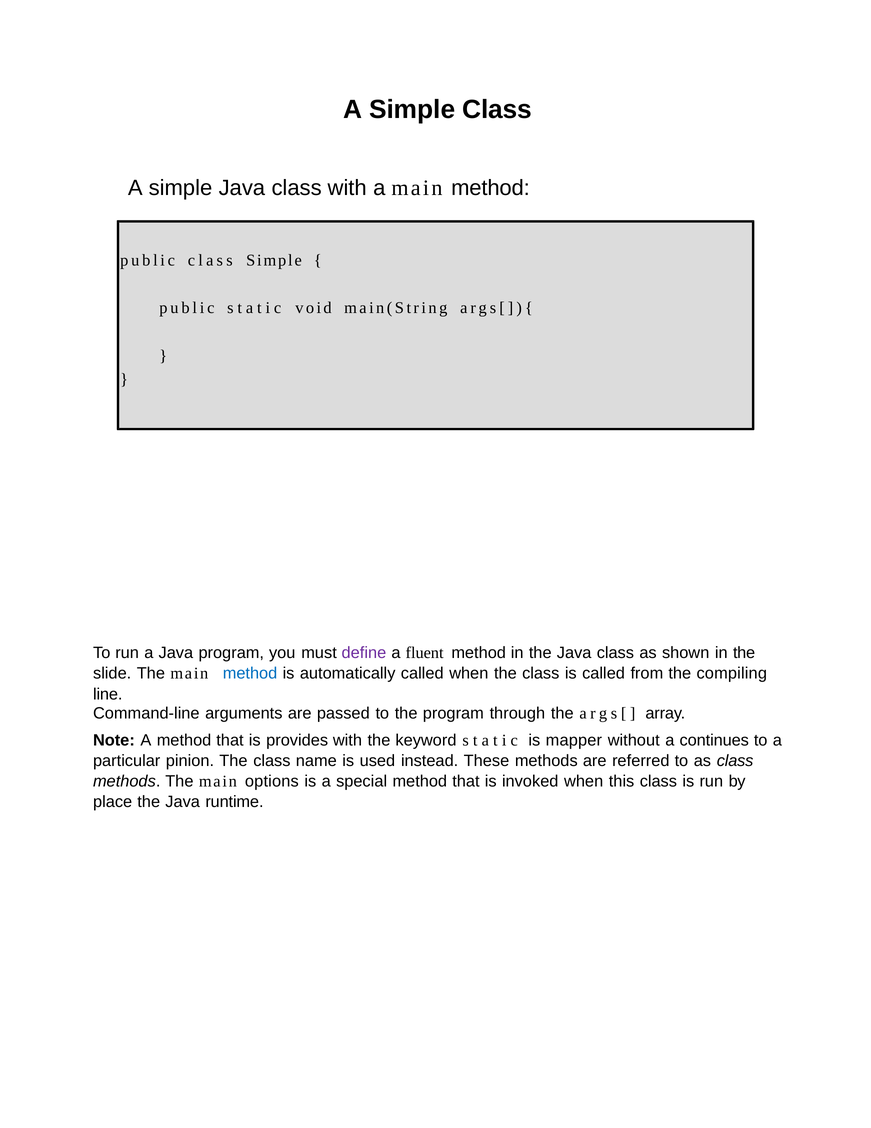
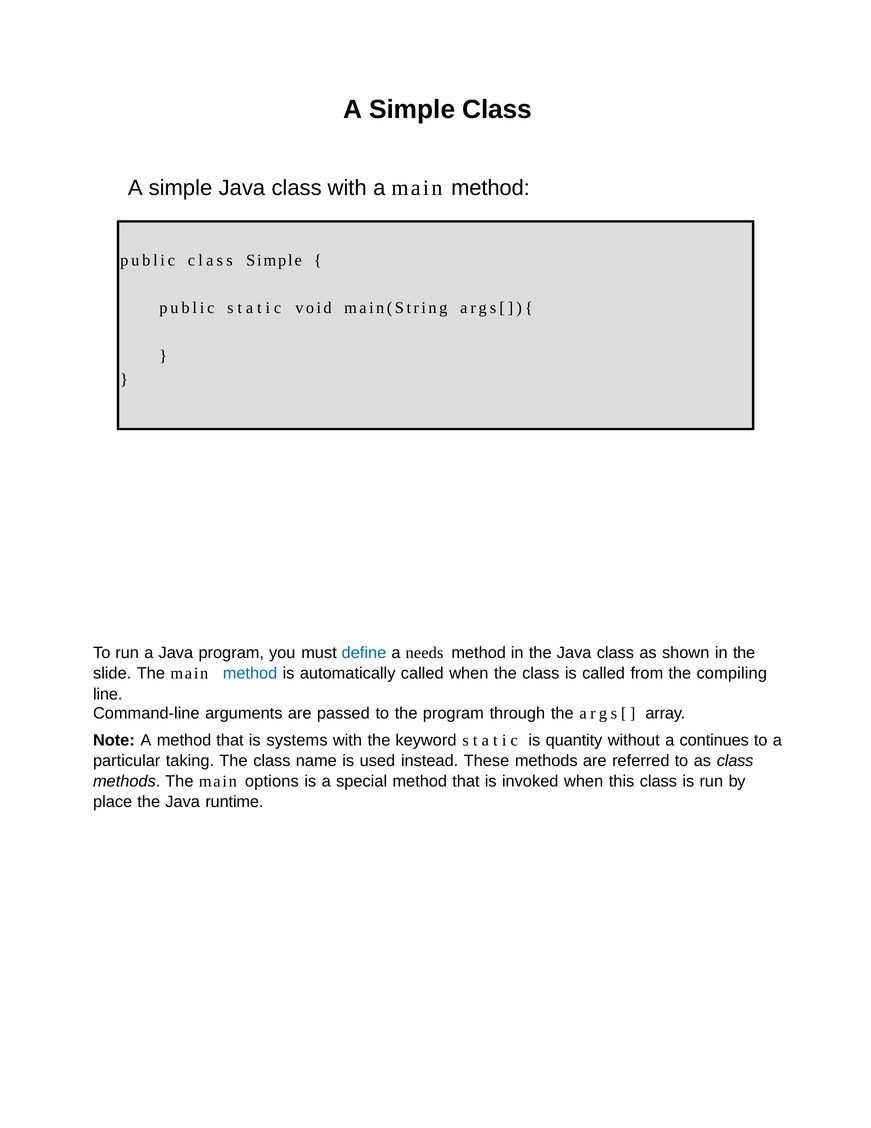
define colour: purple -> blue
fluent: fluent -> needs
provides: provides -> systems
mapper: mapper -> quantity
pinion: pinion -> taking
